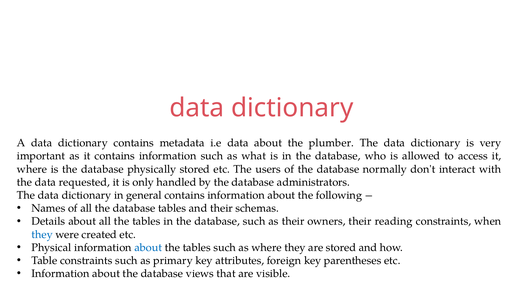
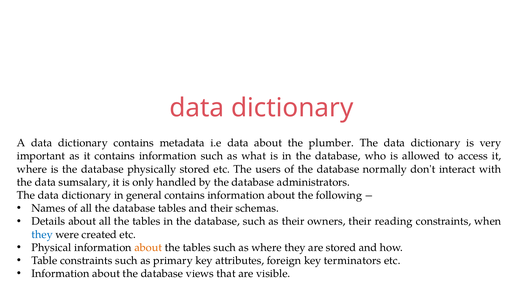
requested: requested -> sumsalary
about at (148, 248) colour: blue -> orange
parentheses: parentheses -> terminators
